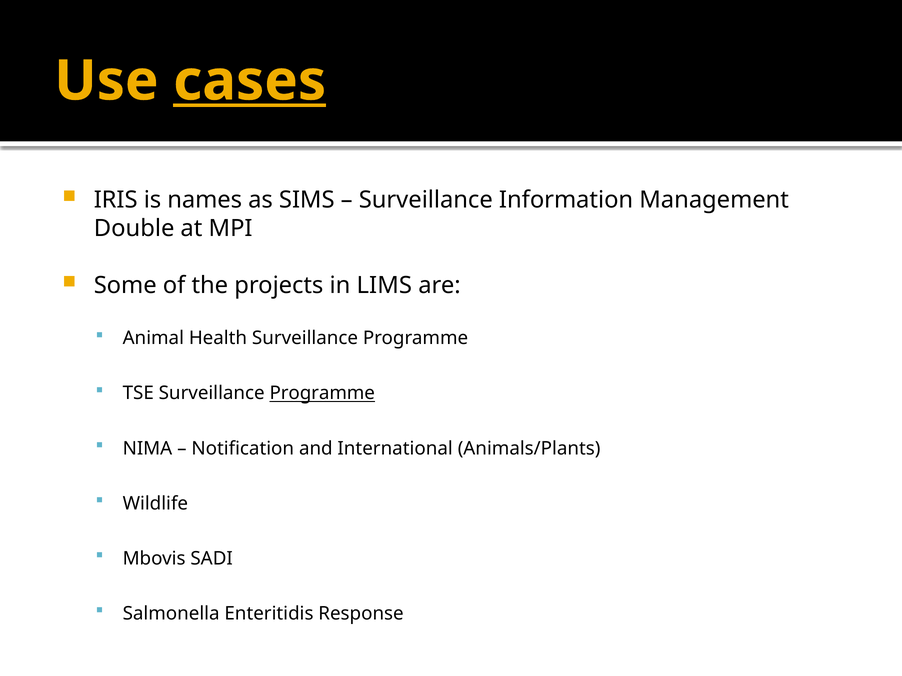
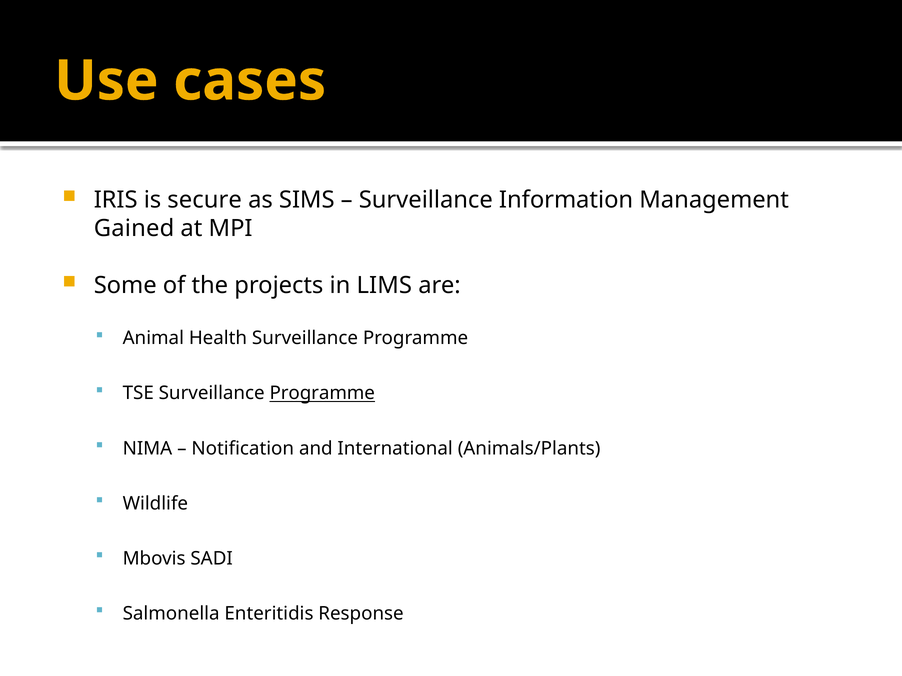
cases underline: present -> none
names: names -> secure
Double: Double -> Gained
